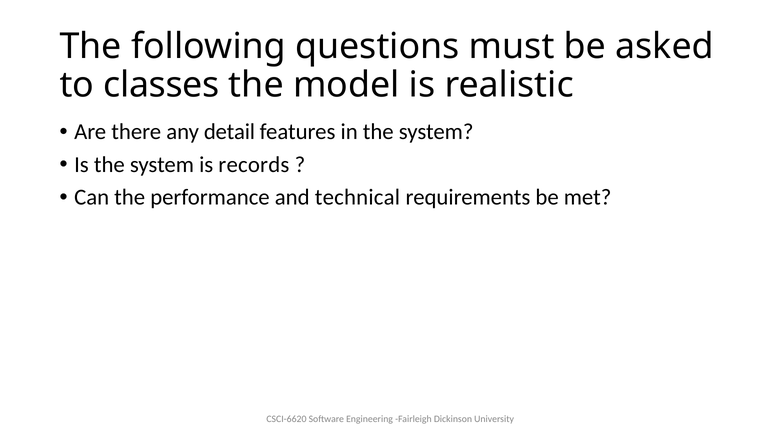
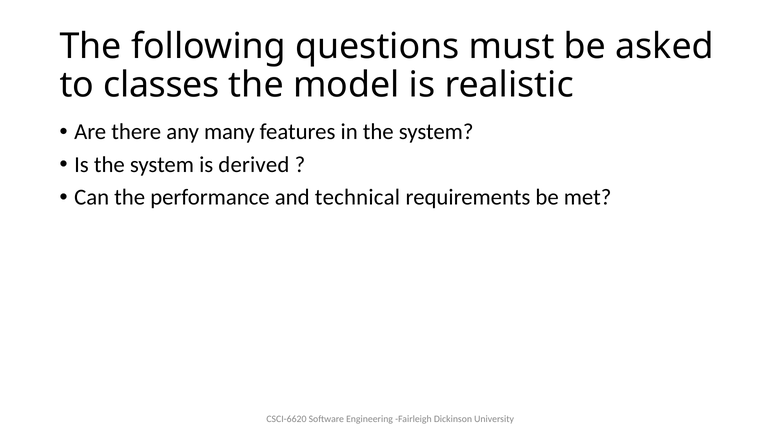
detail: detail -> many
records: records -> derived
